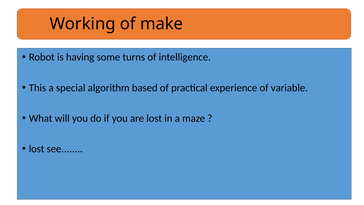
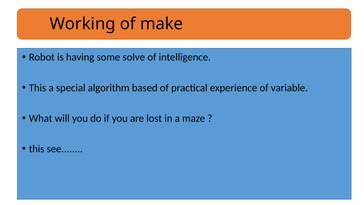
turns: turns -> solve
lost at (37, 149): lost -> this
